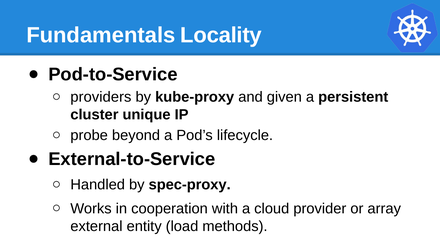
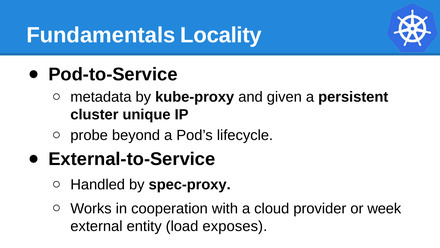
providers: providers -> metadata
array: array -> week
methods: methods -> exposes
